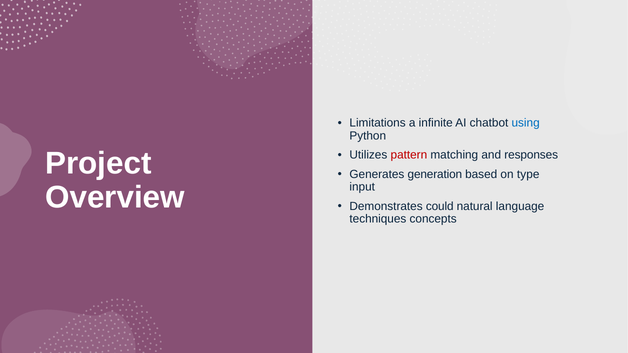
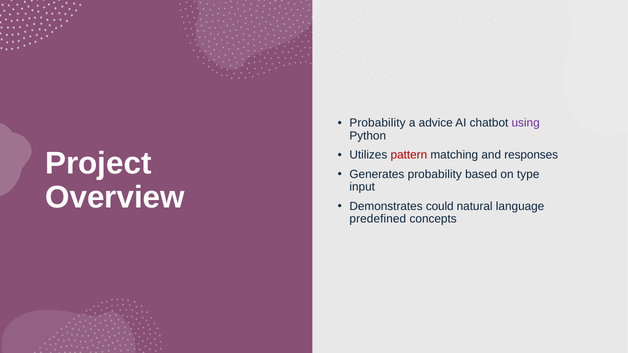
Limitations at (378, 123): Limitations -> Probability
infinite: infinite -> advice
using colour: blue -> purple
Generates generation: generation -> probability
techniques: techniques -> predefined
